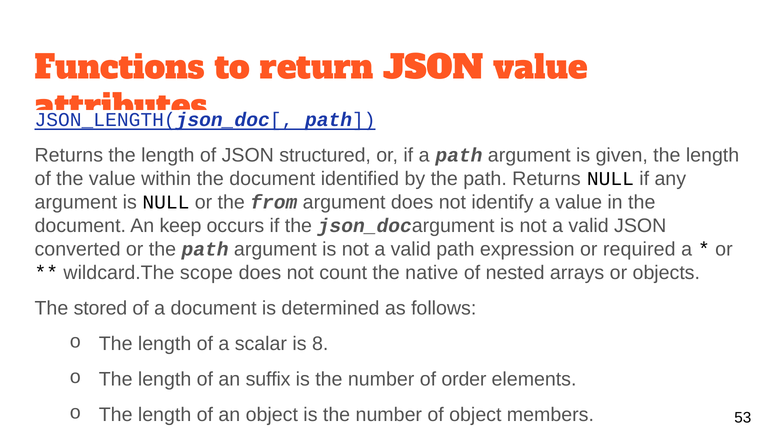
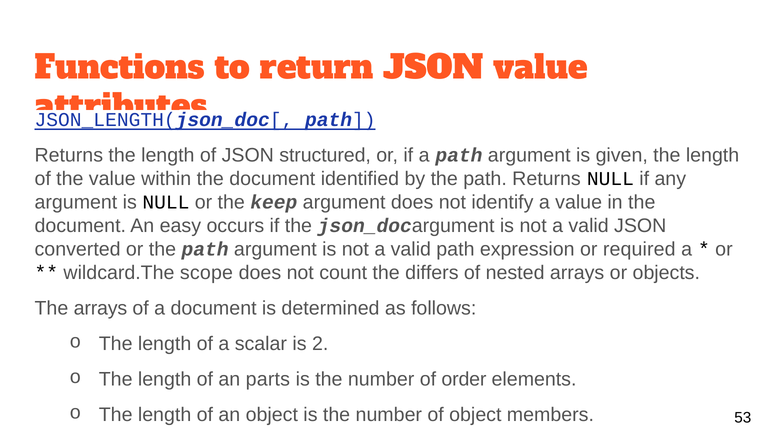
from: from -> keep
keep: keep -> easy
native: native -> differs
The stored: stored -> arrays
8: 8 -> 2
suffix: suffix -> parts
